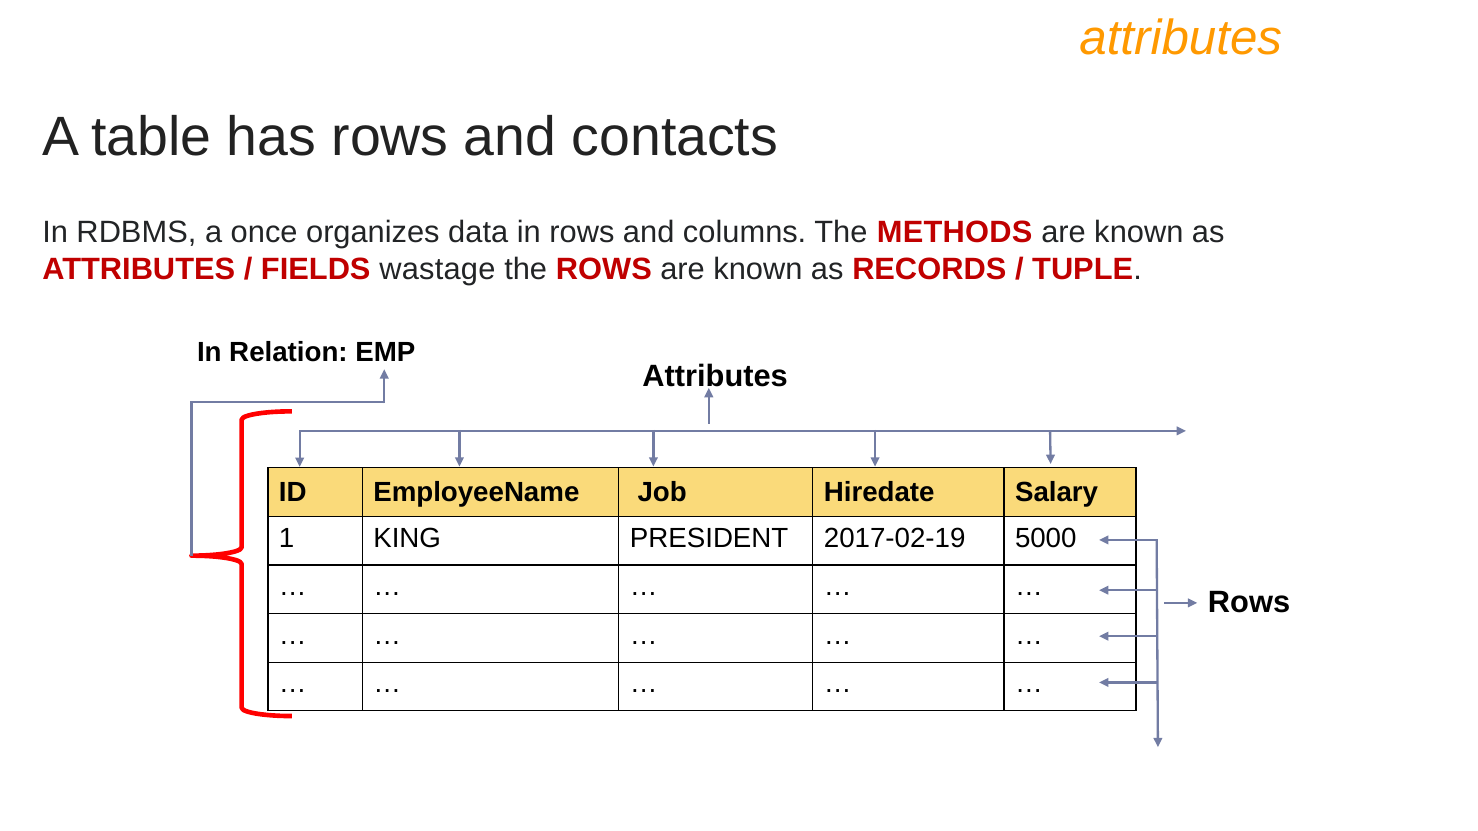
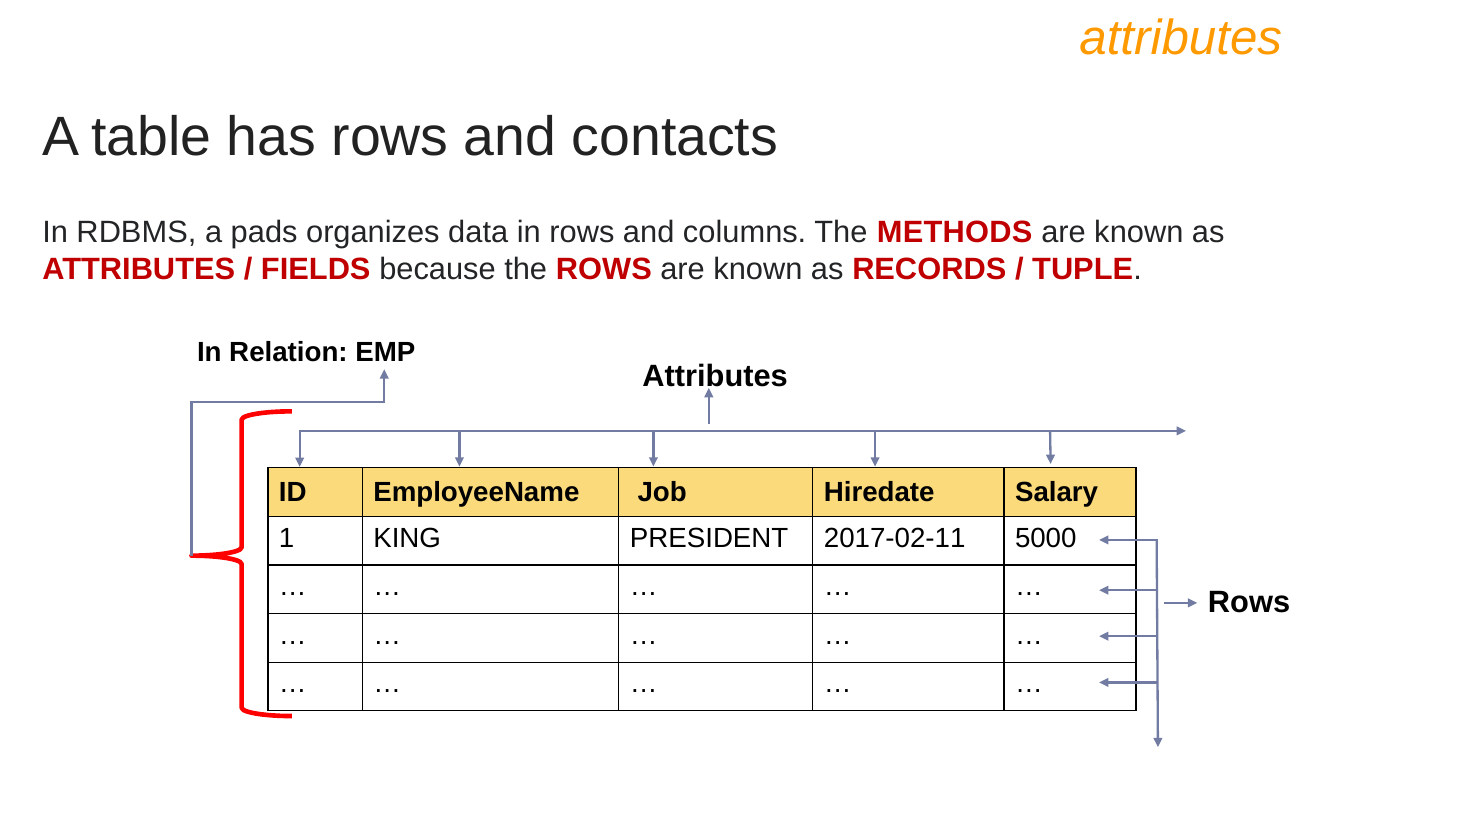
once: once -> pads
wastage: wastage -> because
2017-02-19: 2017-02-19 -> 2017-02-11
